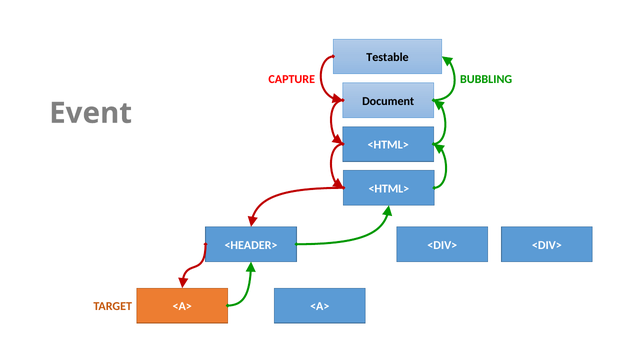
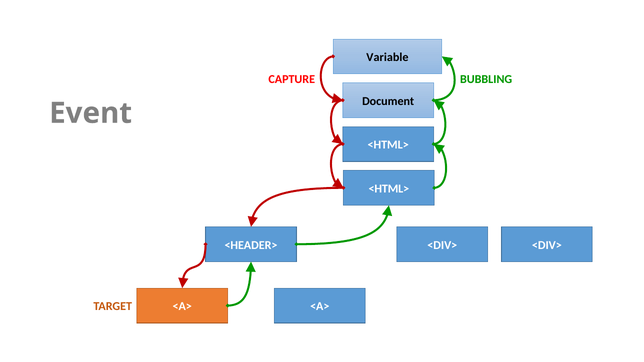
Testable: Testable -> Variable
